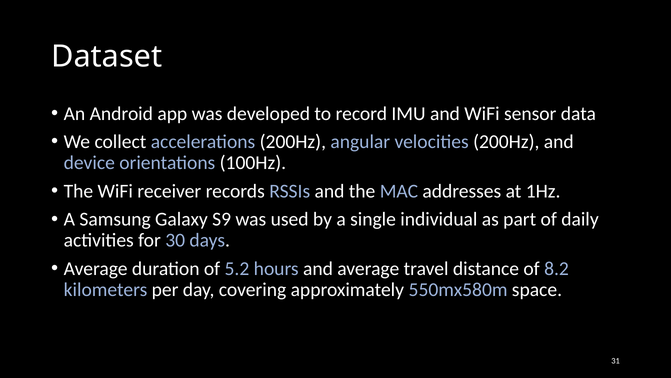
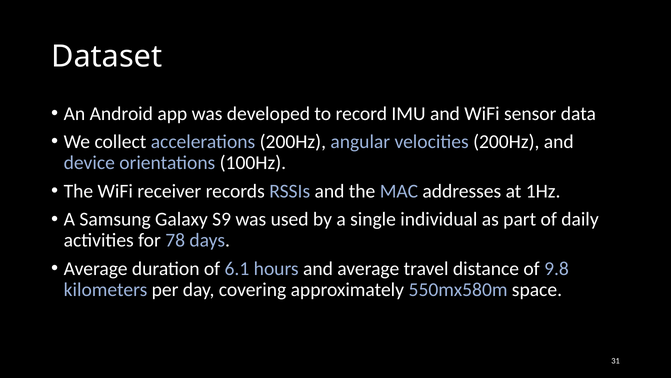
30: 30 -> 78
5.2: 5.2 -> 6.1
8.2: 8.2 -> 9.8
